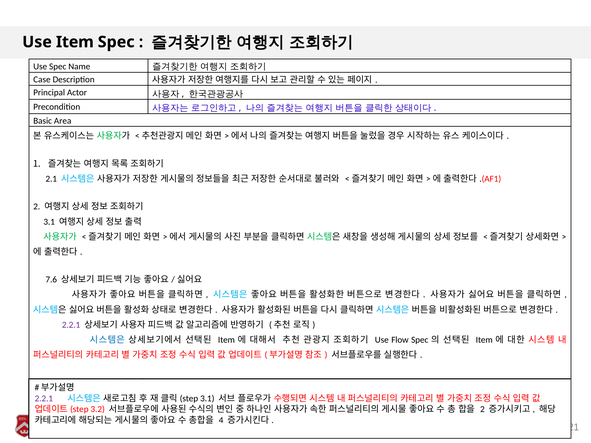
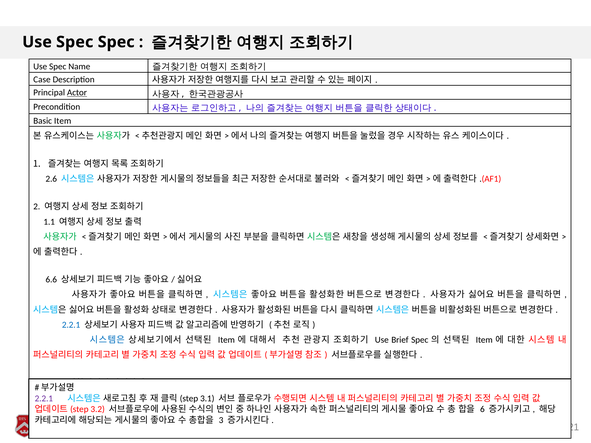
Item at (75, 42): Item -> Spec
Actor underline: none -> present
Basic Area: Area -> Item
2.1: 2.1 -> 2.6
3.1 at (49, 222): 3.1 -> 1.1
7.6: 7.6 -> 6.6
2.2.1 at (71, 325) colour: purple -> blue
Flow: Flow -> Brief
2 at (482, 409): 2 -> 6
4: 4 -> 3
